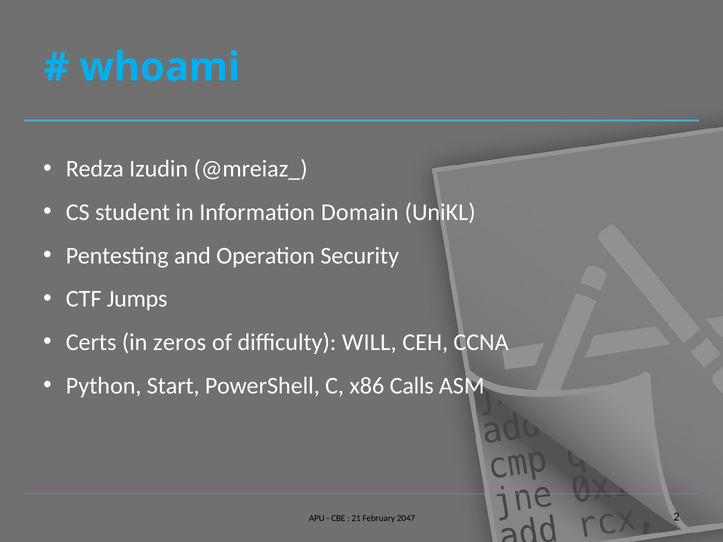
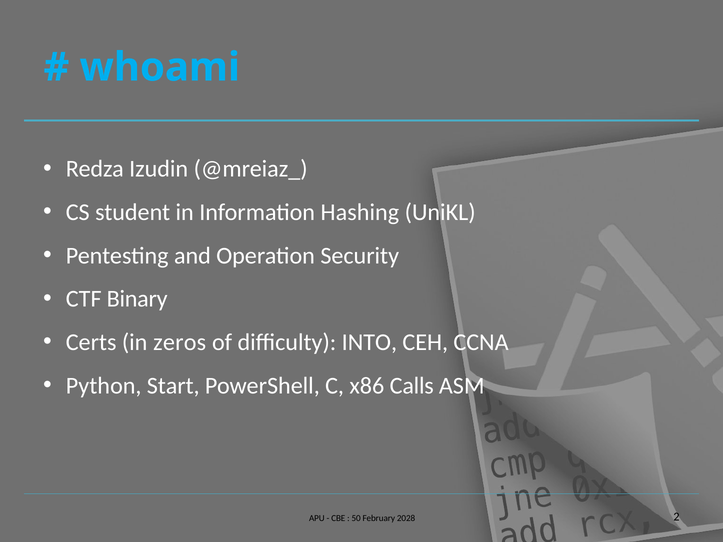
Domain: Domain -> Hashing
Jumps: Jumps -> Binary
WILL: WILL -> INTO
21: 21 -> 50
2047: 2047 -> 2028
